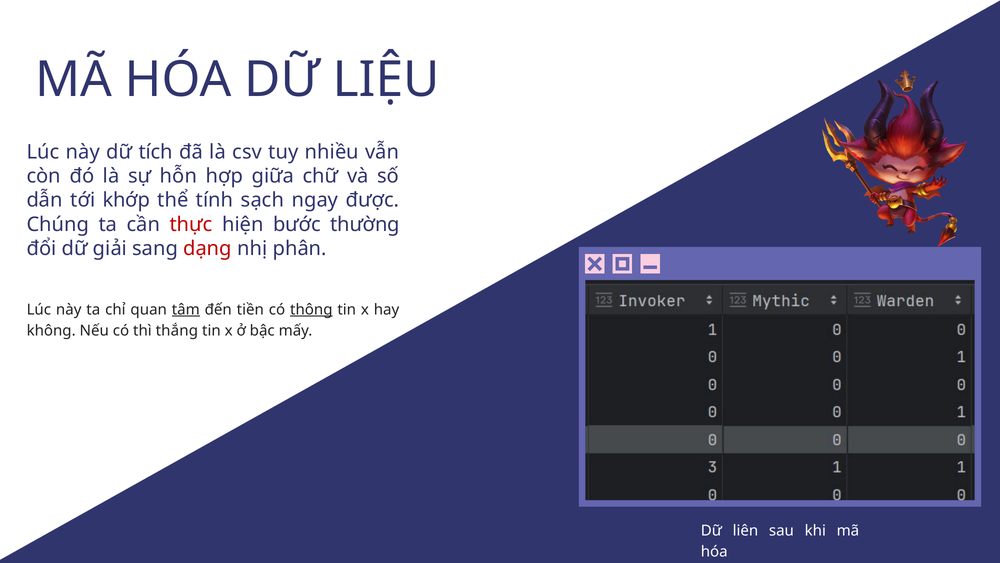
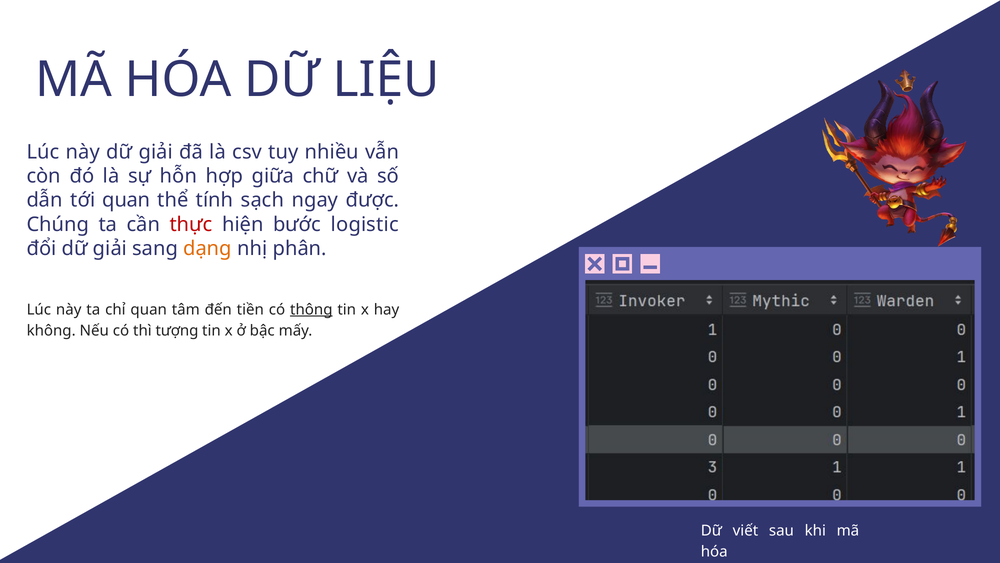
này dữ tích: tích -> giải
tới khớp: khớp -> quan
thường: thường -> logistic
dạng colour: red -> orange
tâm underline: present -> none
thắng: thắng -> tượng
liên: liên -> viết
